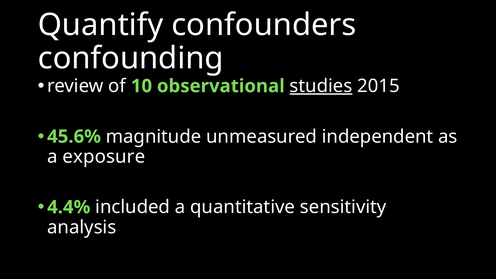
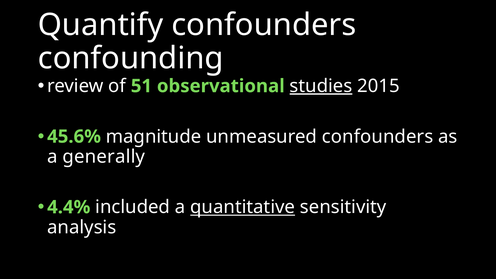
10: 10 -> 51
unmeasured independent: independent -> confounders
exposure: exposure -> generally
quantitative underline: none -> present
